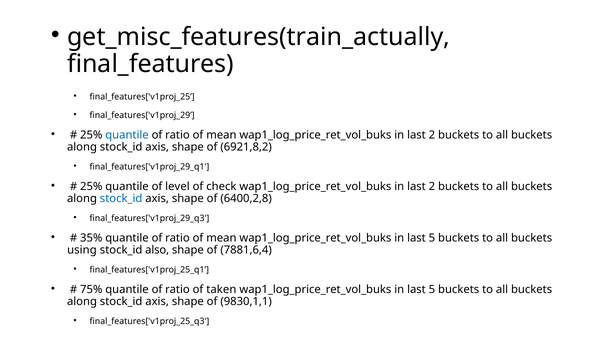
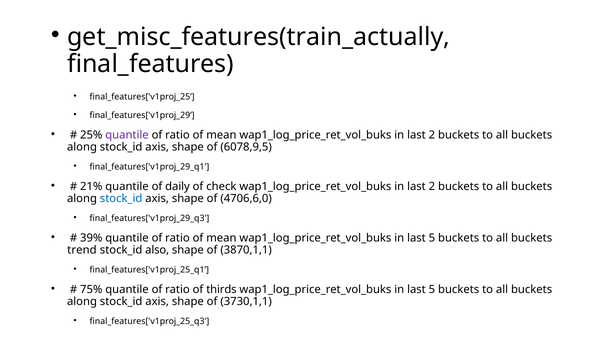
quantile at (127, 135) colour: blue -> purple
6921,8,2: 6921,8,2 -> 6078,9,5
25% at (91, 187): 25% -> 21%
level: level -> daily
6400,2,8: 6400,2,8 -> 4706,6,0
35%: 35% -> 39%
using: using -> trend
7881,6,4: 7881,6,4 -> 3870,1,1
taken: taken -> thirds
9830,1,1: 9830,1,1 -> 3730,1,1
